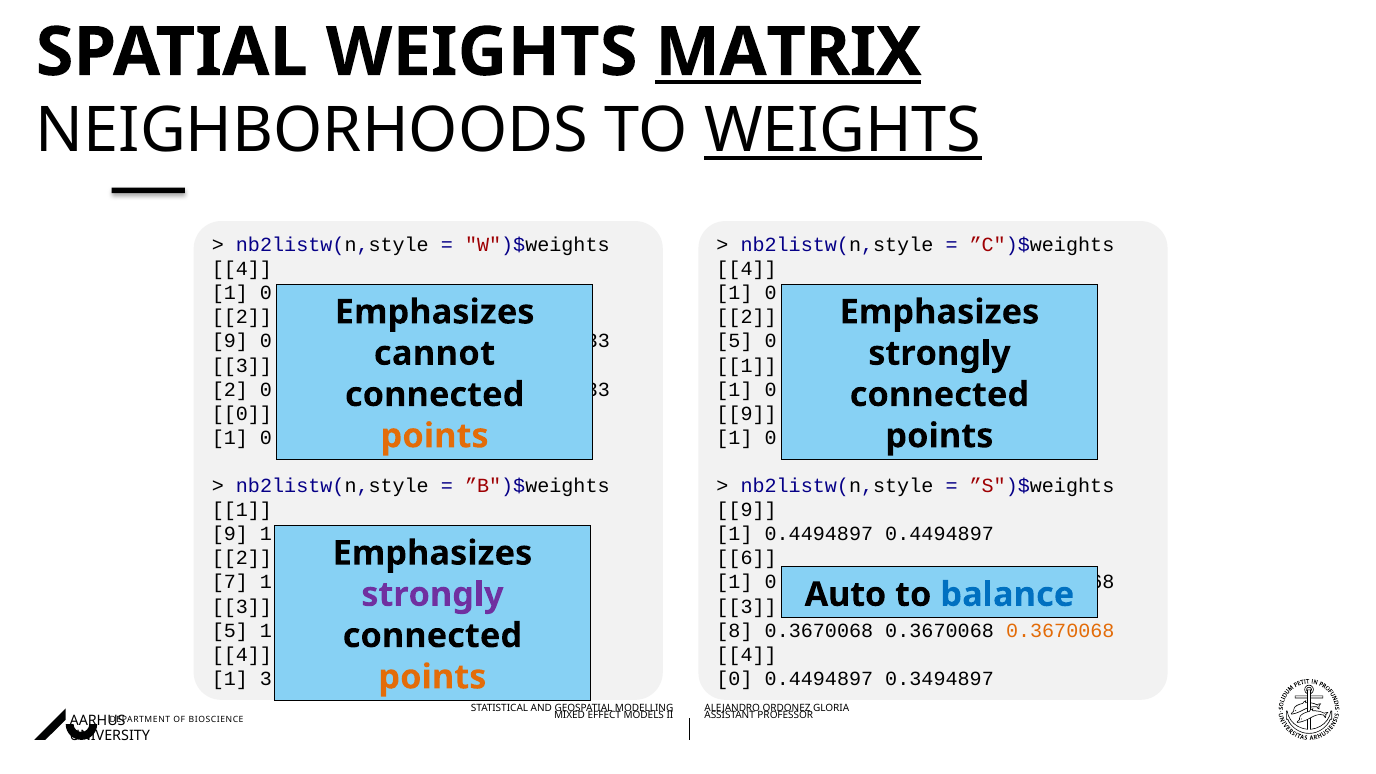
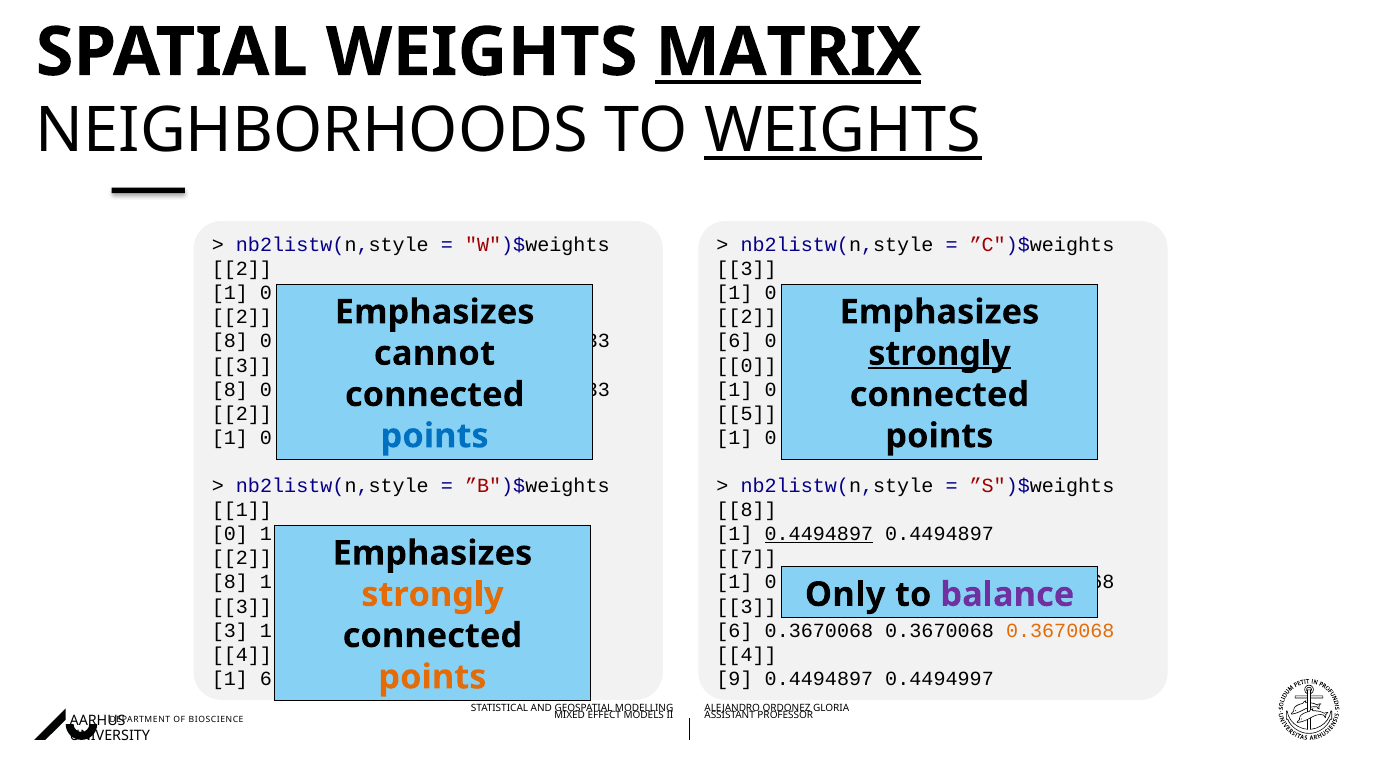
4 at (242, 269): 4 -> 2
4 at (747, 269): 4 -> 3
9 at (230, 341): 9 -> 8
5 at (735, 341): 5 -> 6
strongly at (939, 354) underline: none -> present
1 at (747, 366): 1 -> 0
2 at (230, 390): 2 -> 8
0 at (242, 414): 0 -> 2
9 at (747, 414): 9 -> 5
points at (435, 436) colour: orange -> blue
9 at (747, 510): 9 -> 8
9 at (230, 534): 9 -> 0
0.4494897 at (819, 534) underline: none -> present
6: 6 -> 7
7 at (230, 582): 7 -> 8
strongly at (432, 595) colour: purple -> orange
Auto: Auto -> Only
balance colour: blue -> purple
5 at (230, 631): 5 -> 3
8 at (735, 631): 8 -> 6
3 at (266, 679): 3 -> 6
0 at (735, 679): 0 -> 9
0.3494897: 0.3494897 -> 0.4494997
